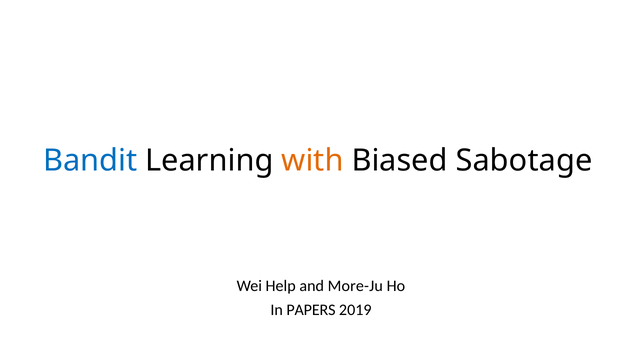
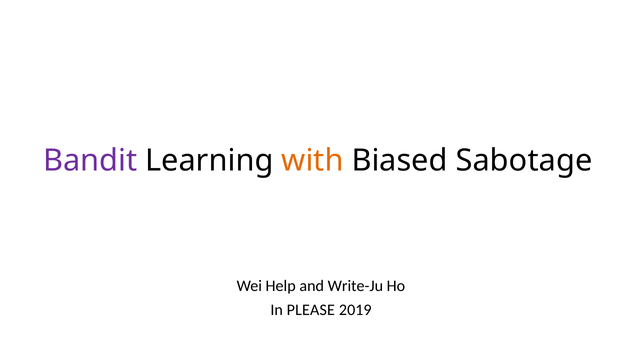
Bandit colour: blue -> purple
More-Ju: More-Ju -> Write-Ju
PAPERS: PAPERS -> PLEASE
